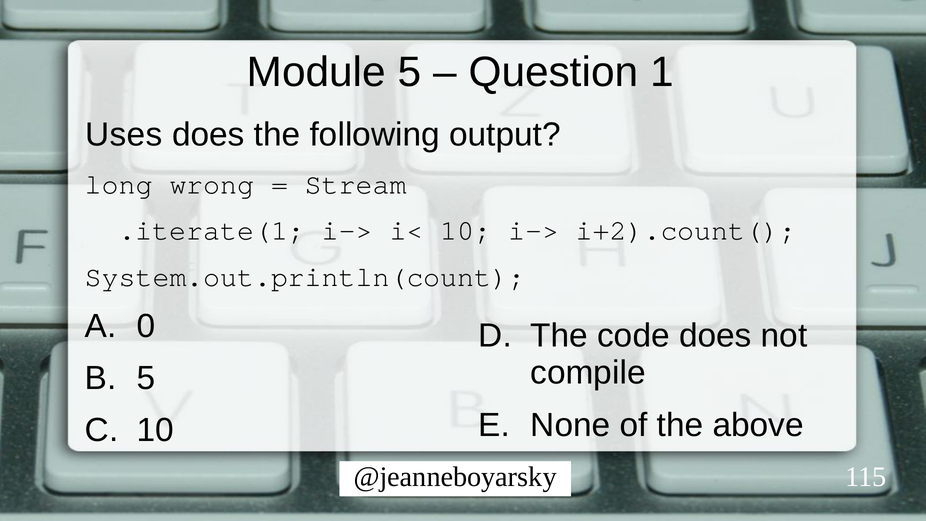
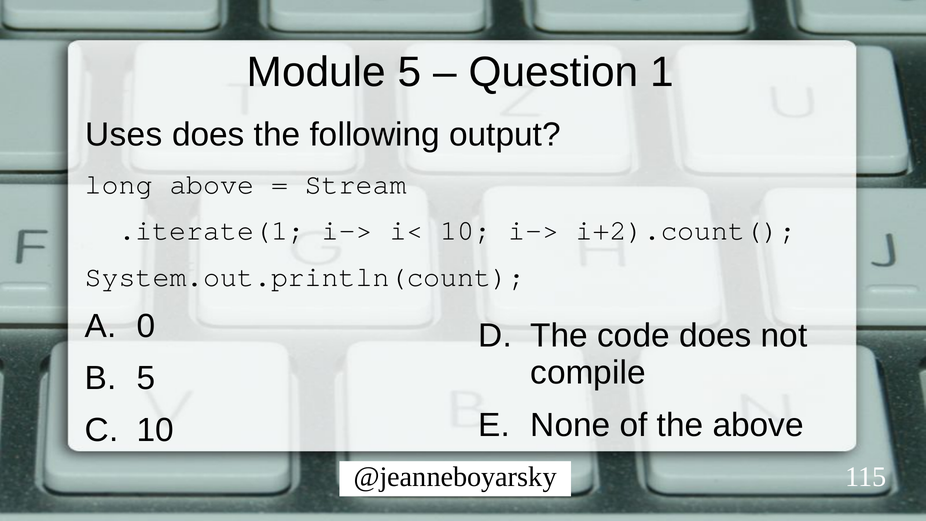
long wrong: wrong -> above
